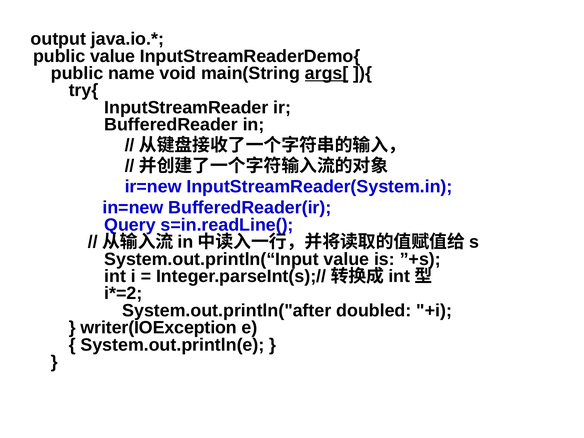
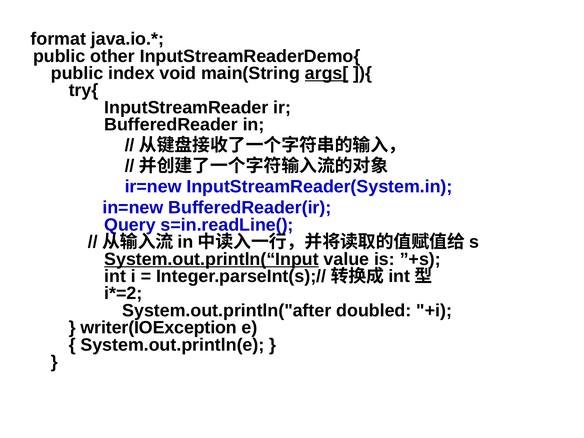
output: output -> format
public value: value -> other
name: name -> index
System.out.println(“Input underline: none -> present
